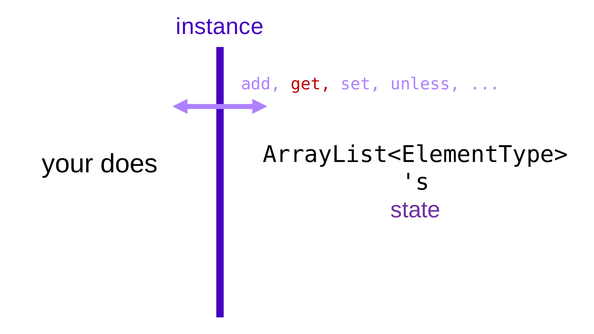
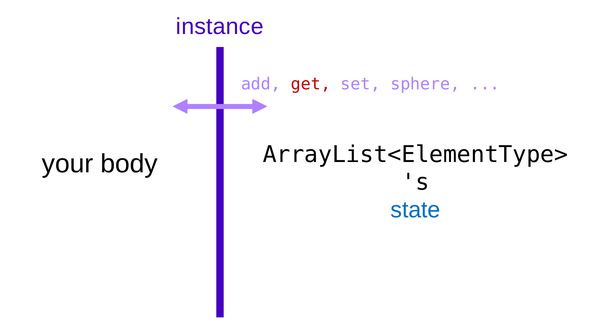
unless: unless -> sphere
does: does -> body
state colour: purple -> blue
